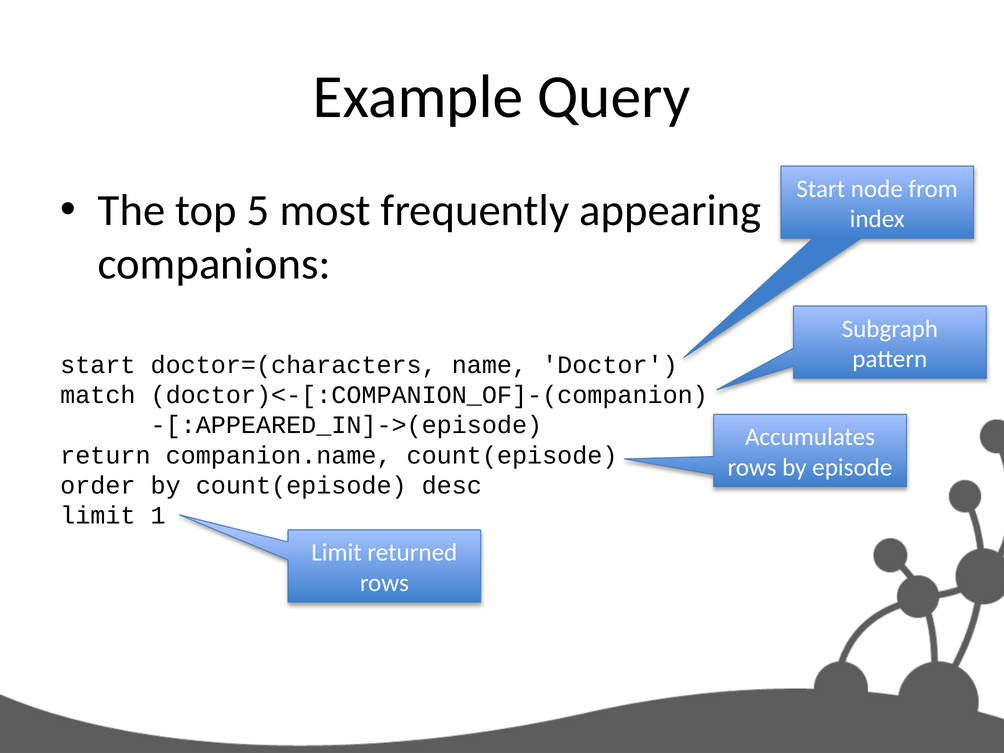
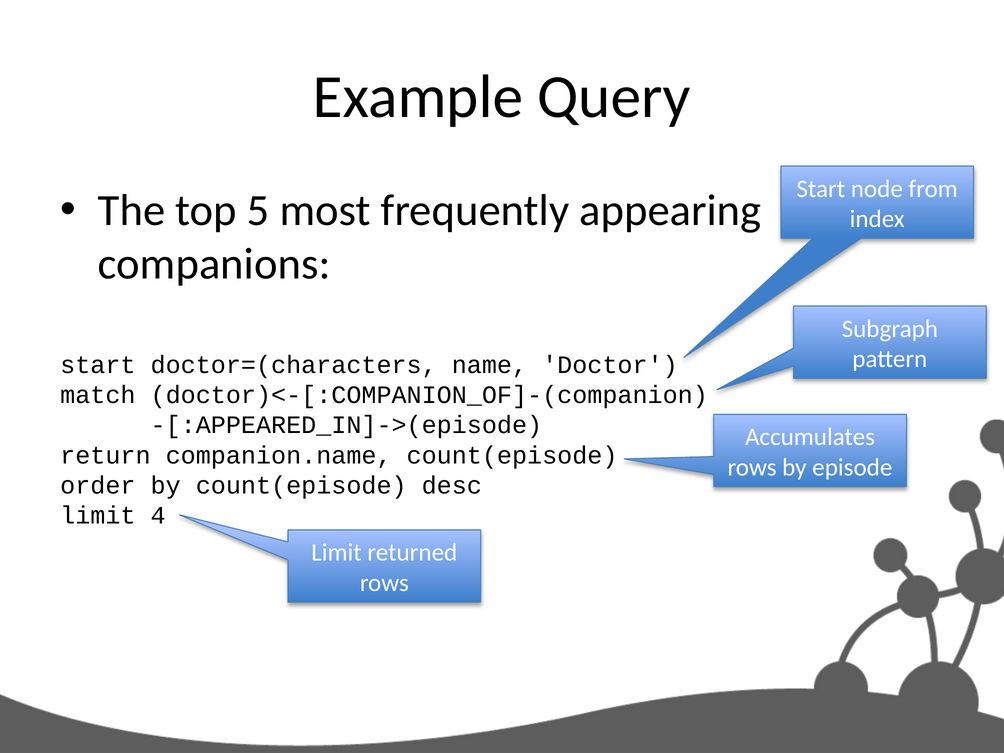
1: 1 -> 4
